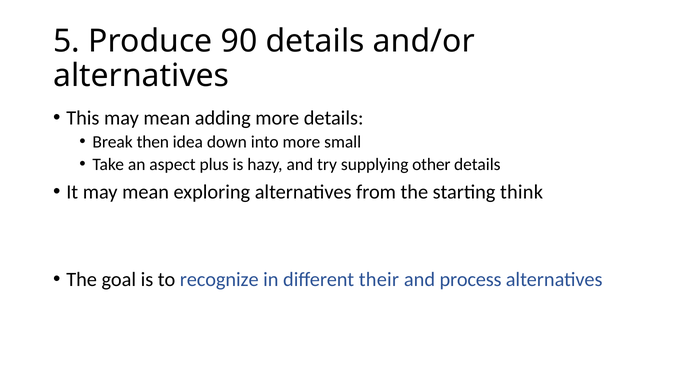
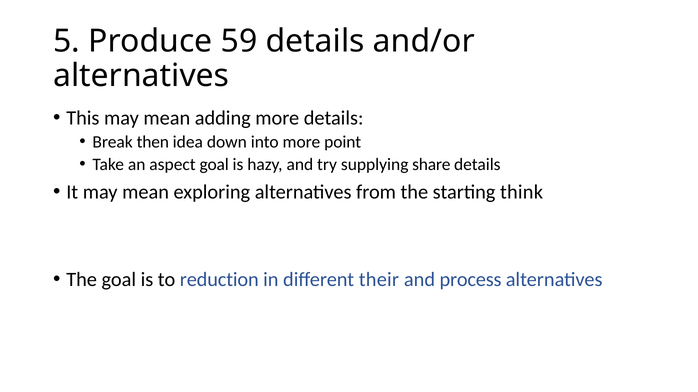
90: 90 -> 59
small: small -> point
aspect plus: plus -> goal
other: other -> share
recognize: recognize -> reduction
